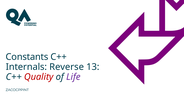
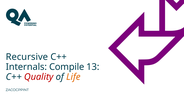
Constants: Constants -> Recursive
Reverse: Reverse -> Compile
Life colour: purple -> orange
